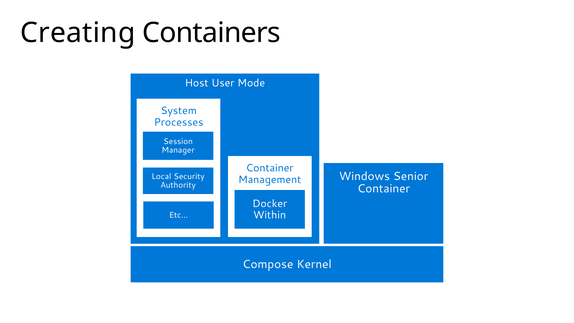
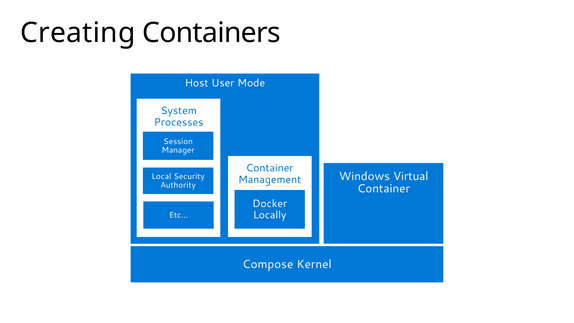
Senior: Senior -> Virtual
Within: Within -> Locally
